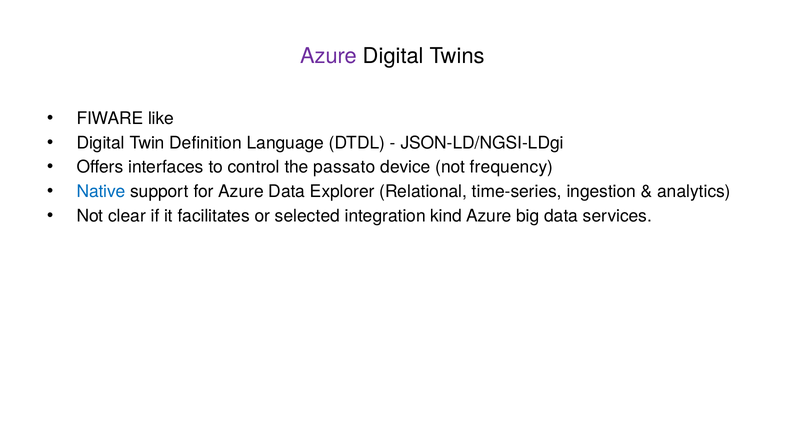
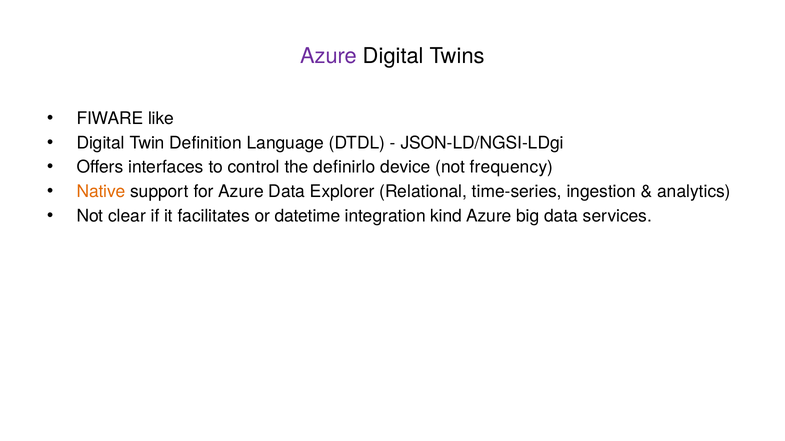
passato: passato -> definirlo
Native colour: blue -> orange
selected: selected -> datetime
